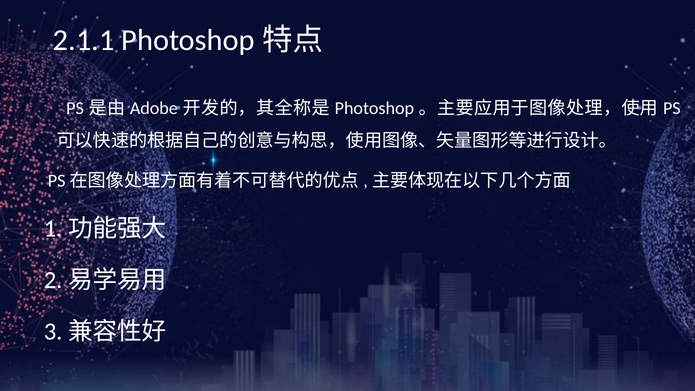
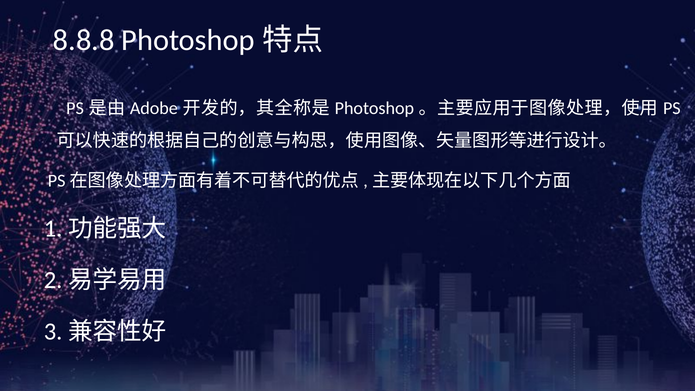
2.1.1: 2.1.1 -> 8.8.8
